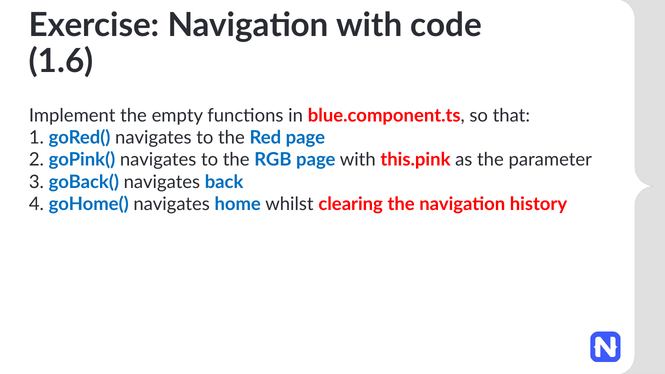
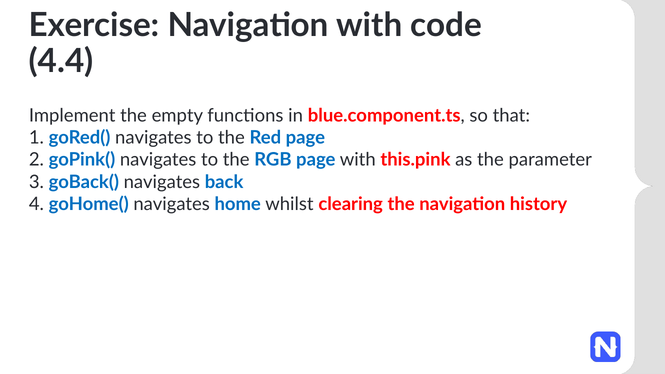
1.6: 1.6 -> 4.4
